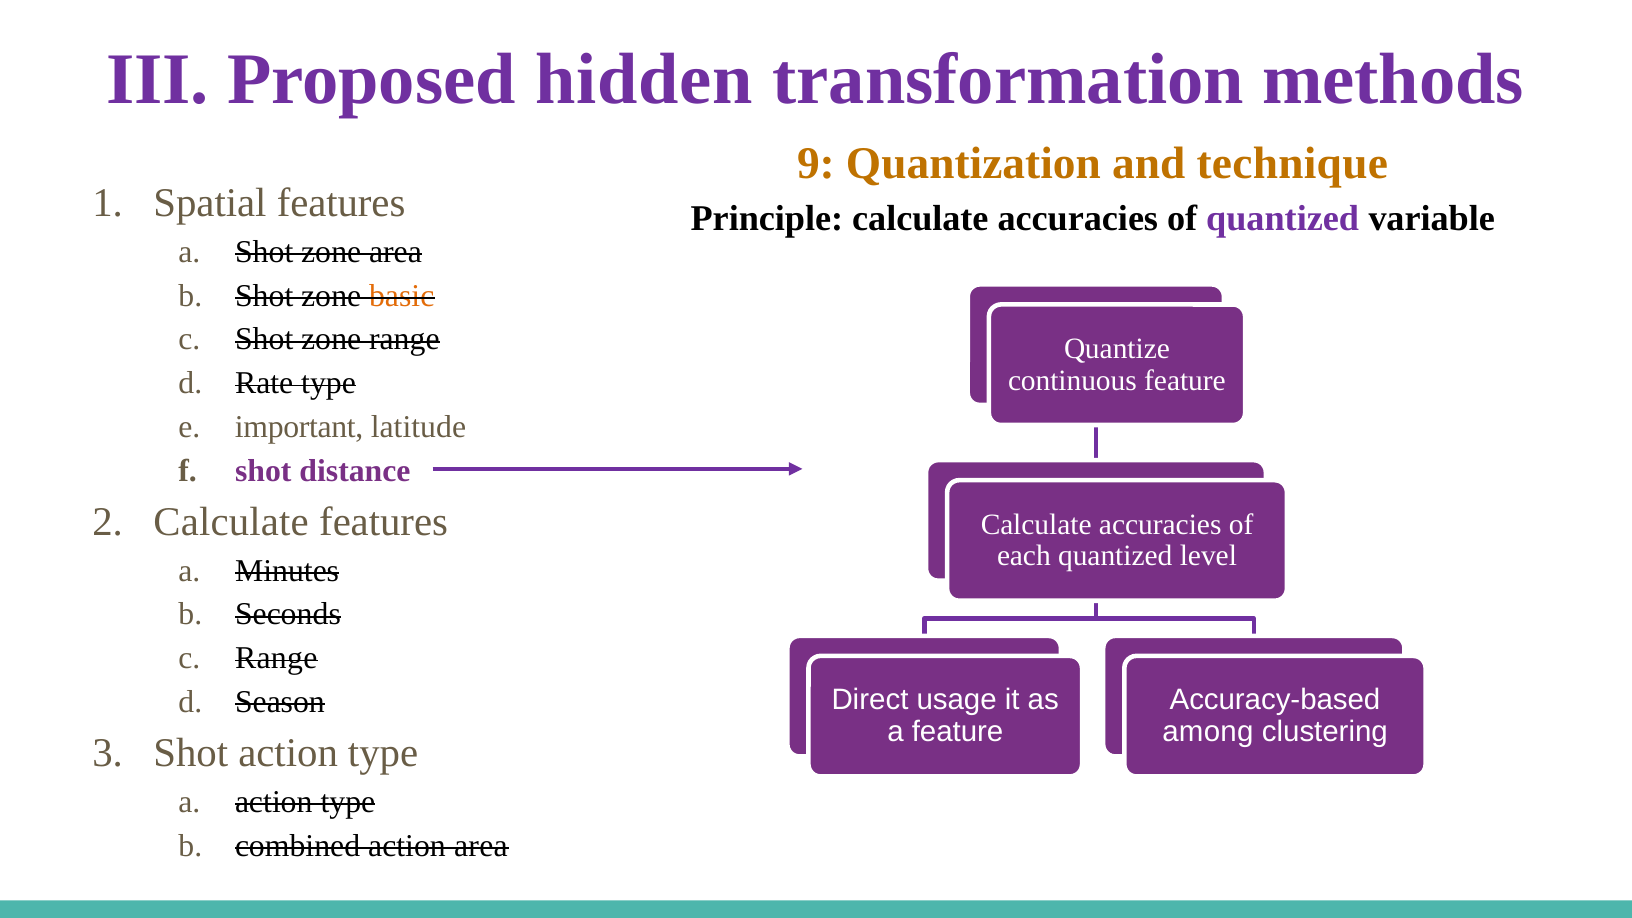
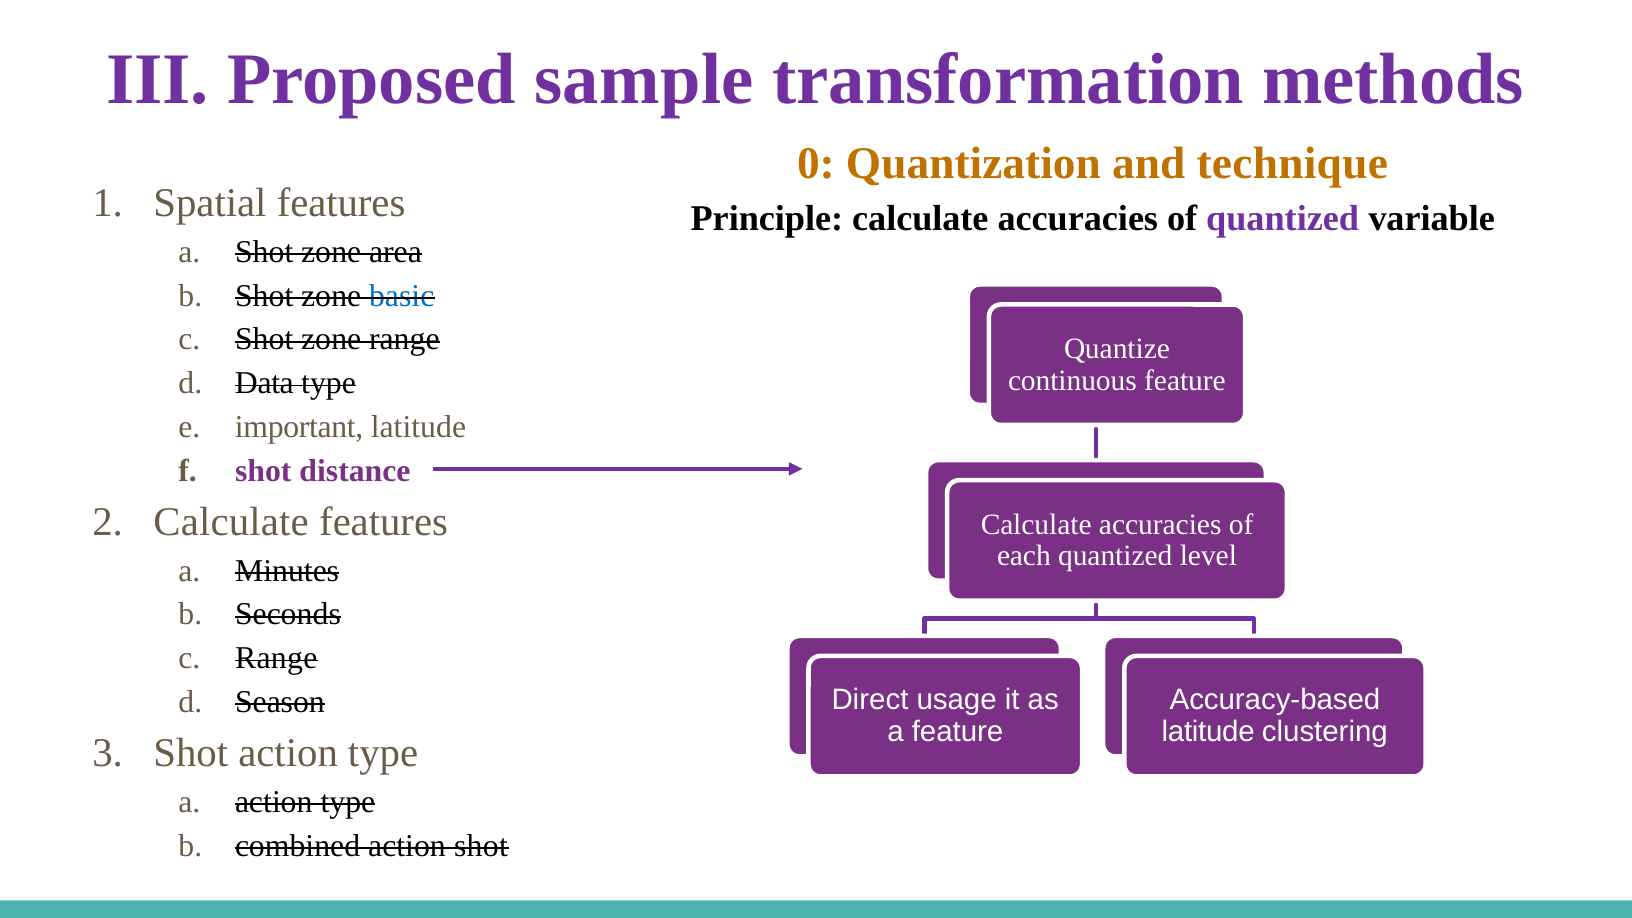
hidden: hidden -> sample
9: 9 -> 0
basic colour: orange -> blue
Rate: Rate -> Data
among at (1208, 732): among -> latitude
action area: area -> shot
